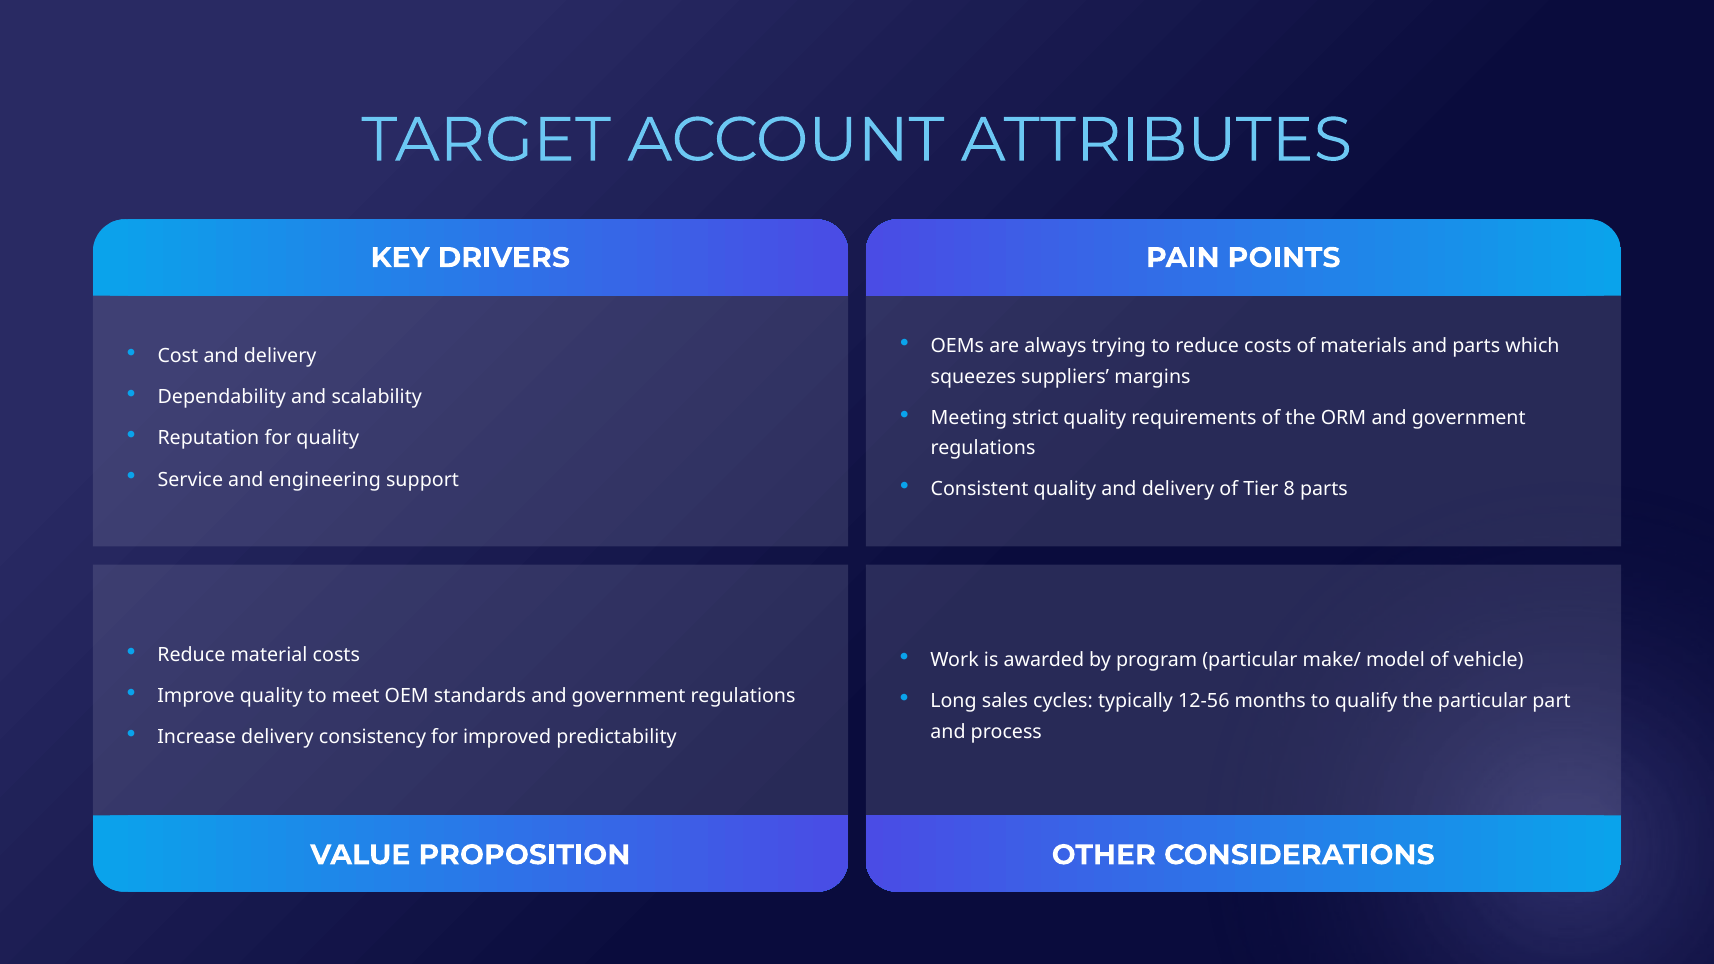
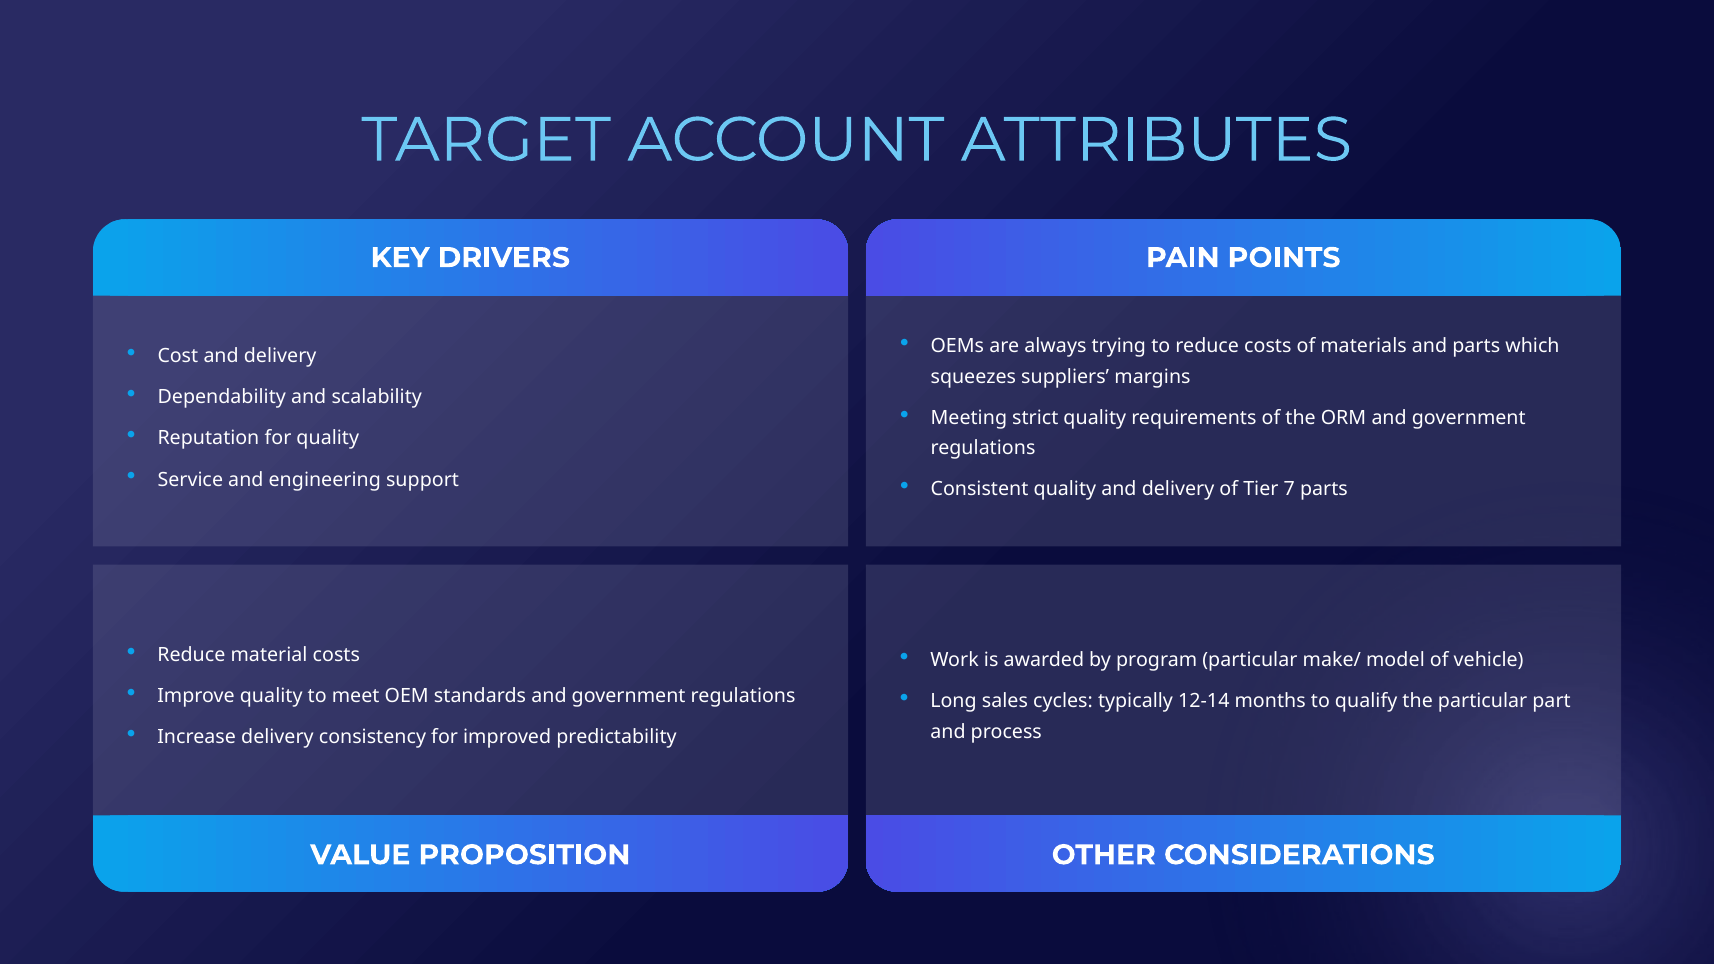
8: 8 -> 7
12-56: 12-56 -> 12-14
